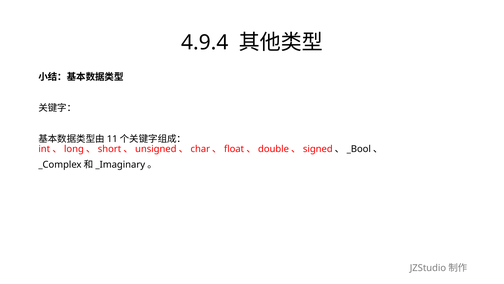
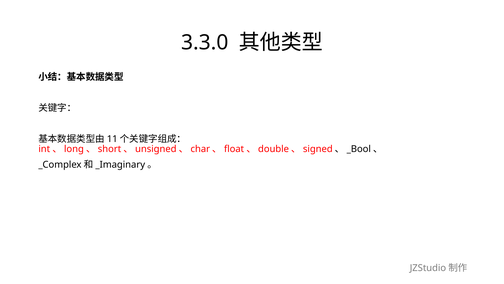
4.9.4: 4.9.4 -> 3.3.0
